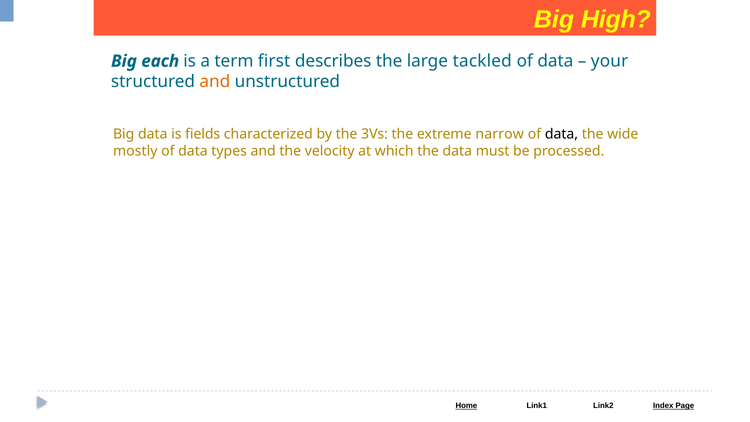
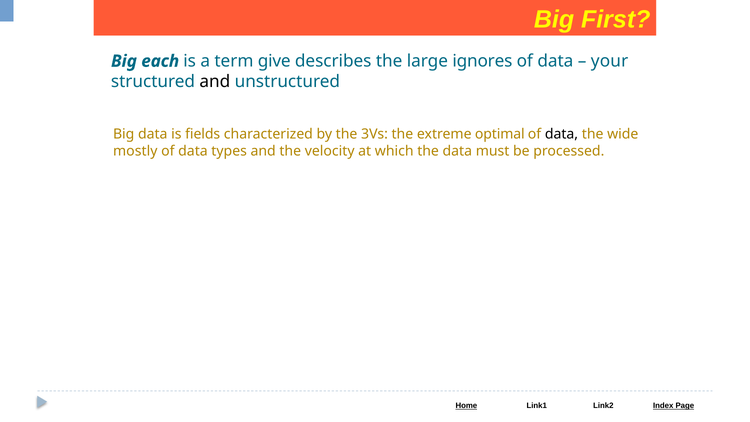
High: High -> First
first: first -> give
tackled: tackled -> ignores
and at (215, 82) colour: orange -> black
narrow: narrow -> optimal
